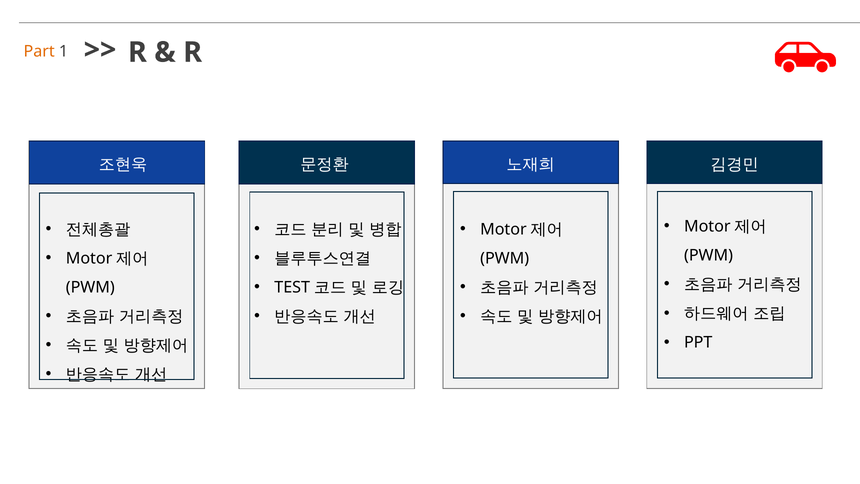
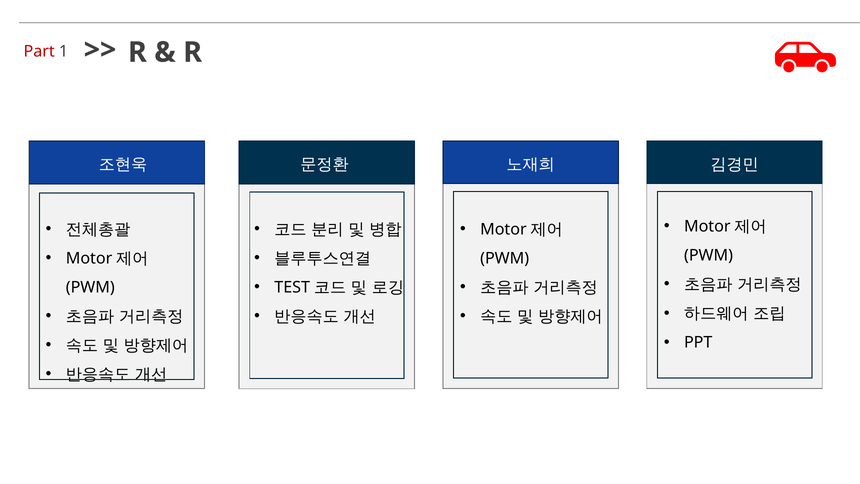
Part colour: orange -> red
